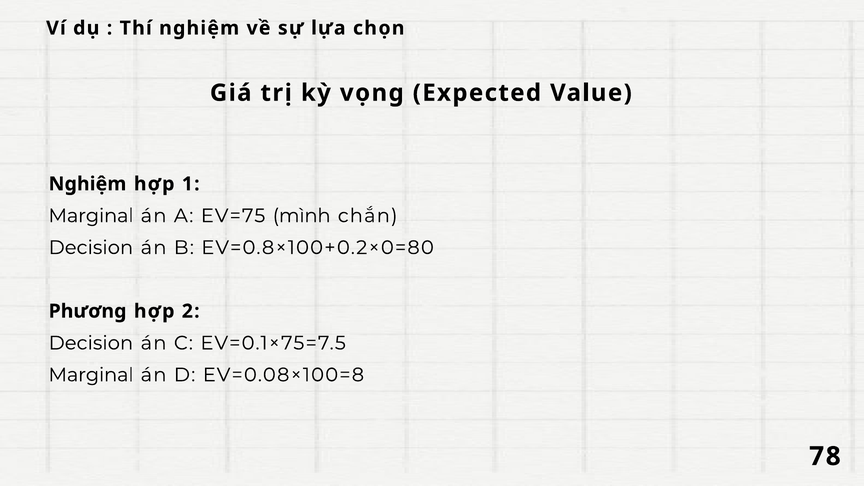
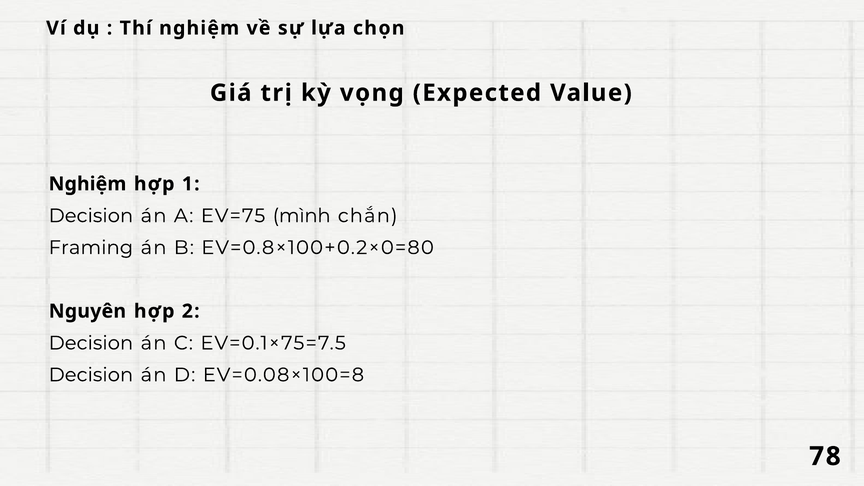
Marginal at (91, 216): Marginal -> Decision
Decision at (91, 248): Decision -> Framing
Phương: Phương -> Nguyên
Marginal at (91, 375): Marginal -> Decision
